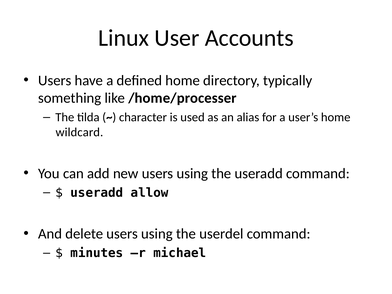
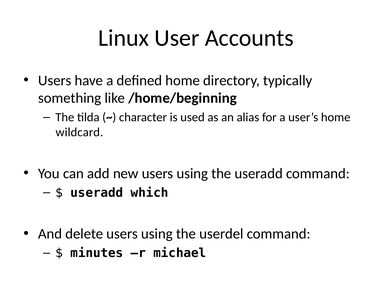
/home/processer: /home/processer -> /home/beginning
allow: allow -> which
